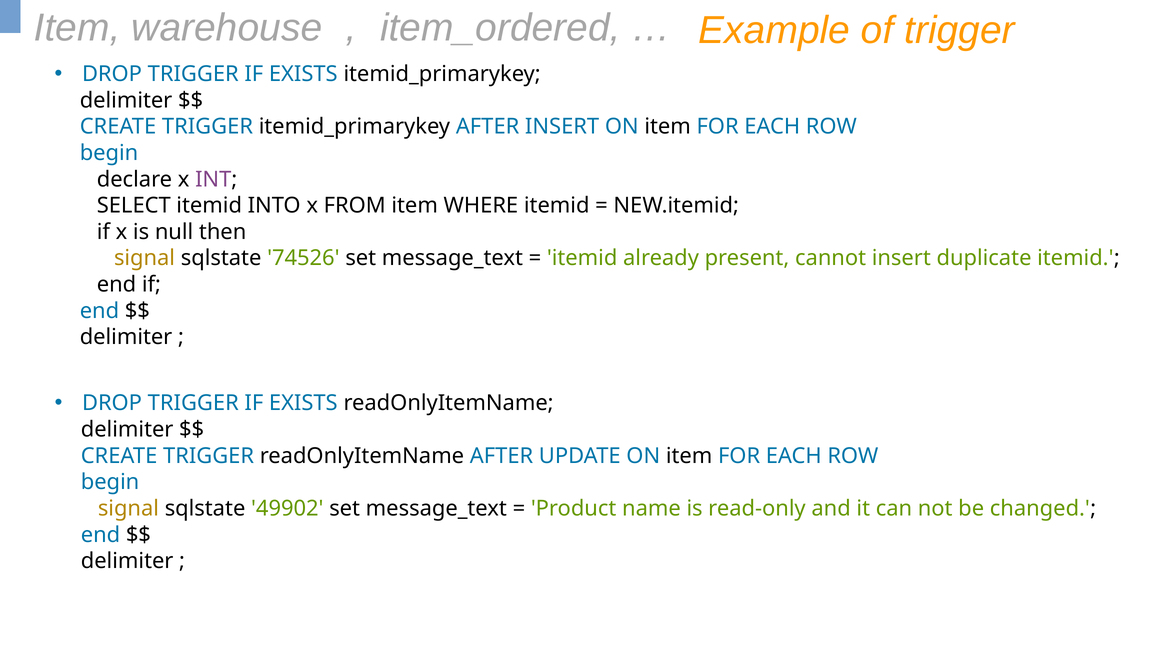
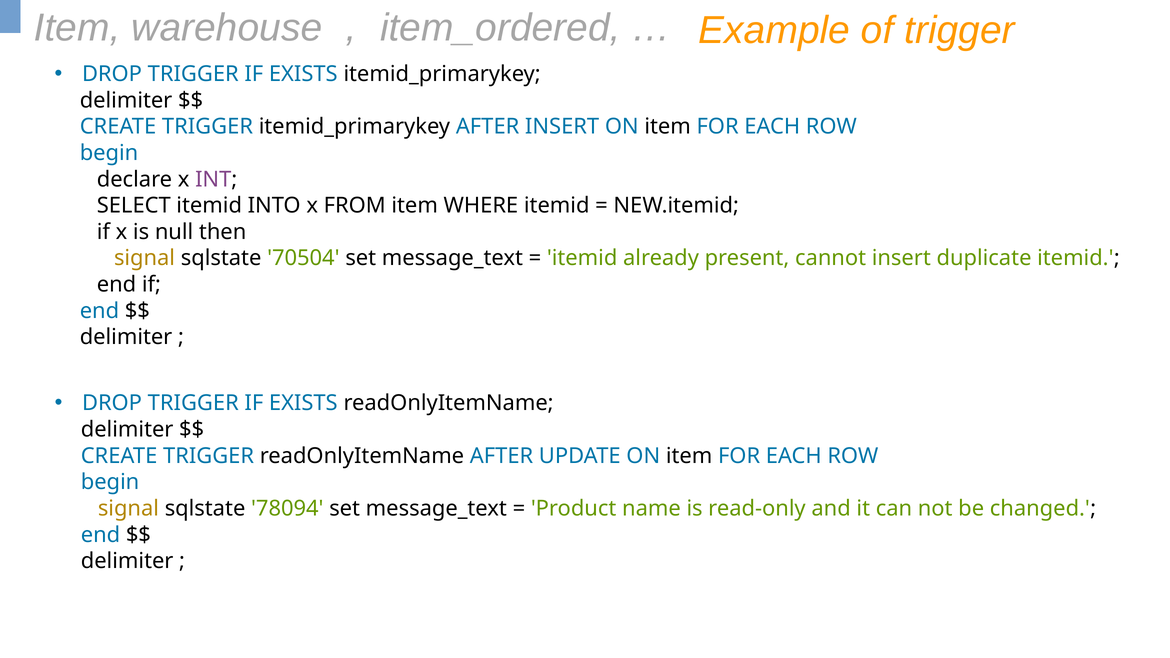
74526: 74526 -> 70504
49902: 49902 -> 78094
